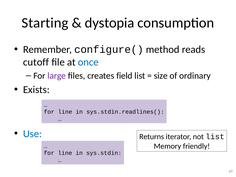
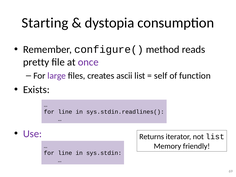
cutoff: cutoff -> pretty
once colour: blue -> purple
field: field -> ascii
size: size -> self
ordinary: ordinary -> function
Use colour: blue -> purple
